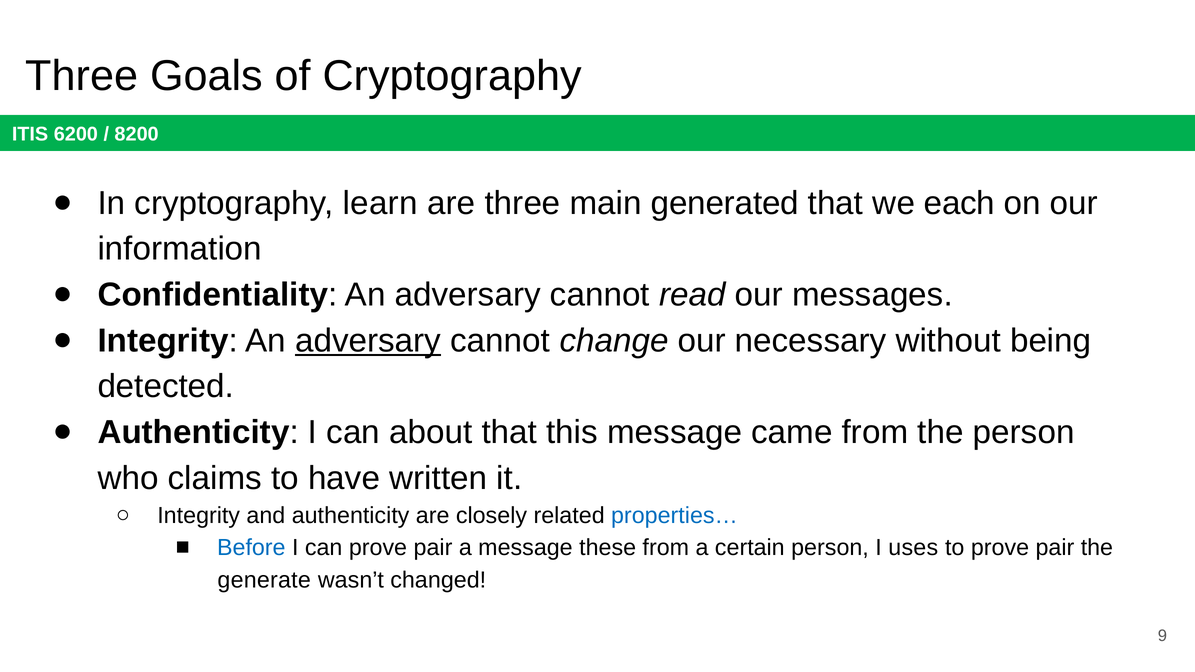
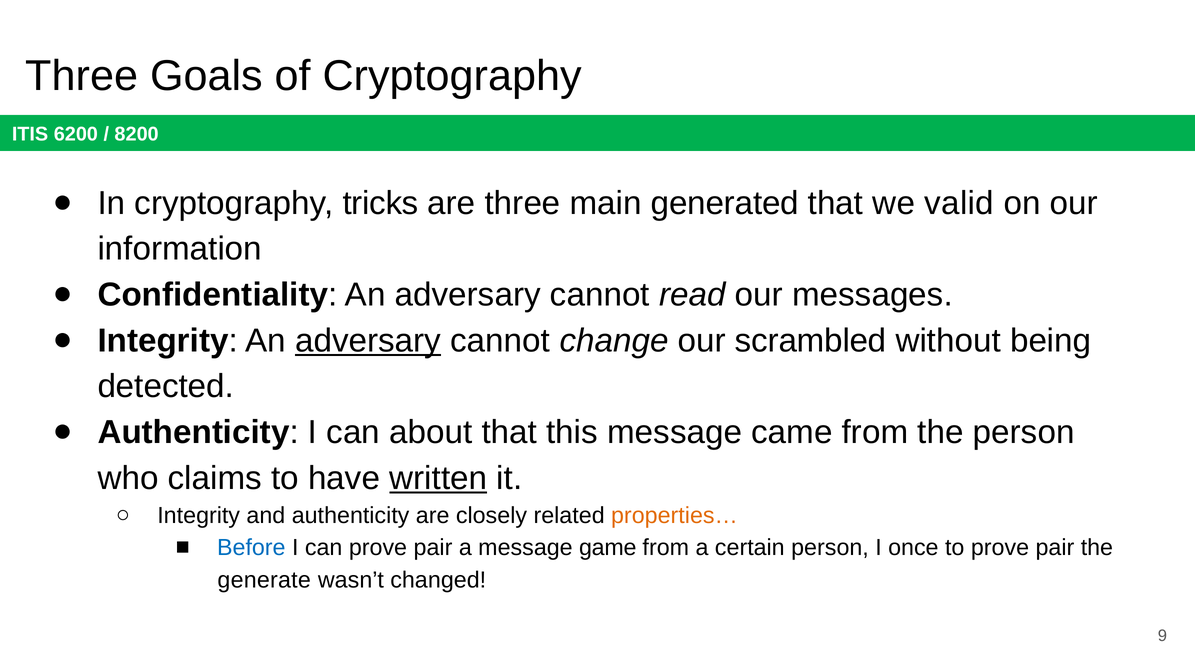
learn: learn -> tricks
each: each -> valid
necessary: necessary -> scrambled
written underline: none -> present
properties… colour: blue -> orange
these: these -> game
uses: uses -> once
